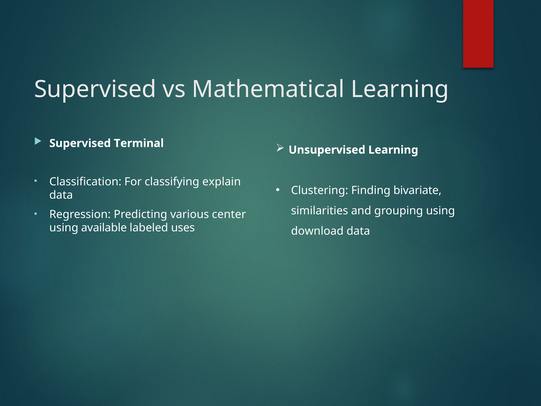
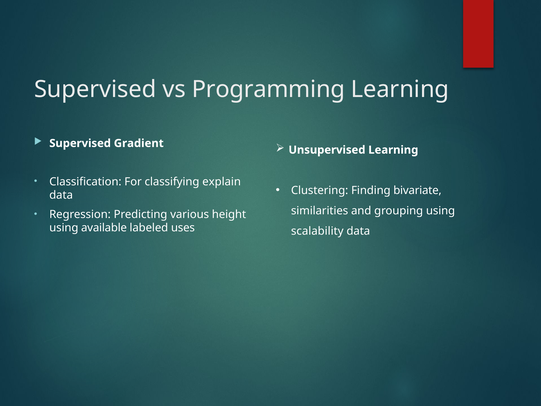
Mathematical: Mathematical -> Programming
Terminal: Terminal -> Gradient
center: center -> height
download: download -> scalability
